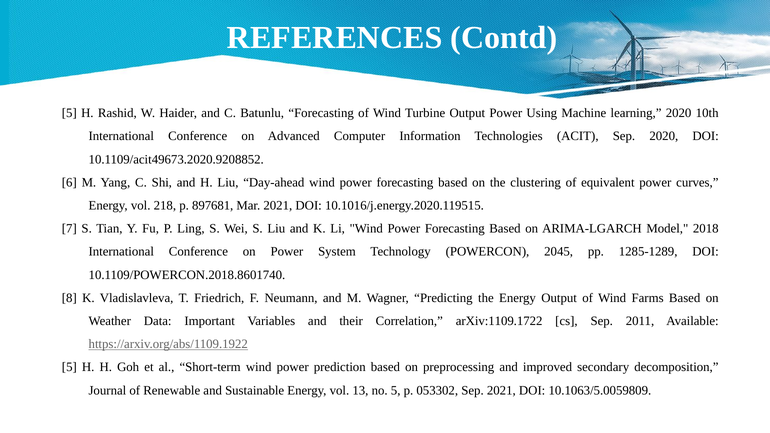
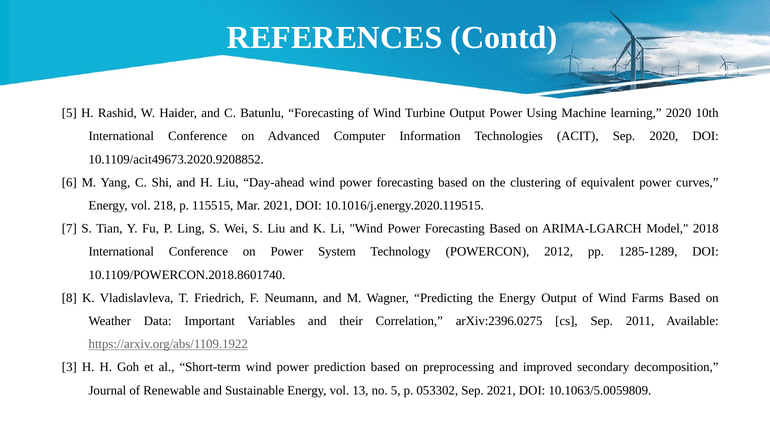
897681: 897681 -> 115515
2045: 2045 -> 2012
arXiv:1109.1722: arXiv:1109.1722 -> arXiv:2396.0275
5 at (69, 367): 5 -> 3
